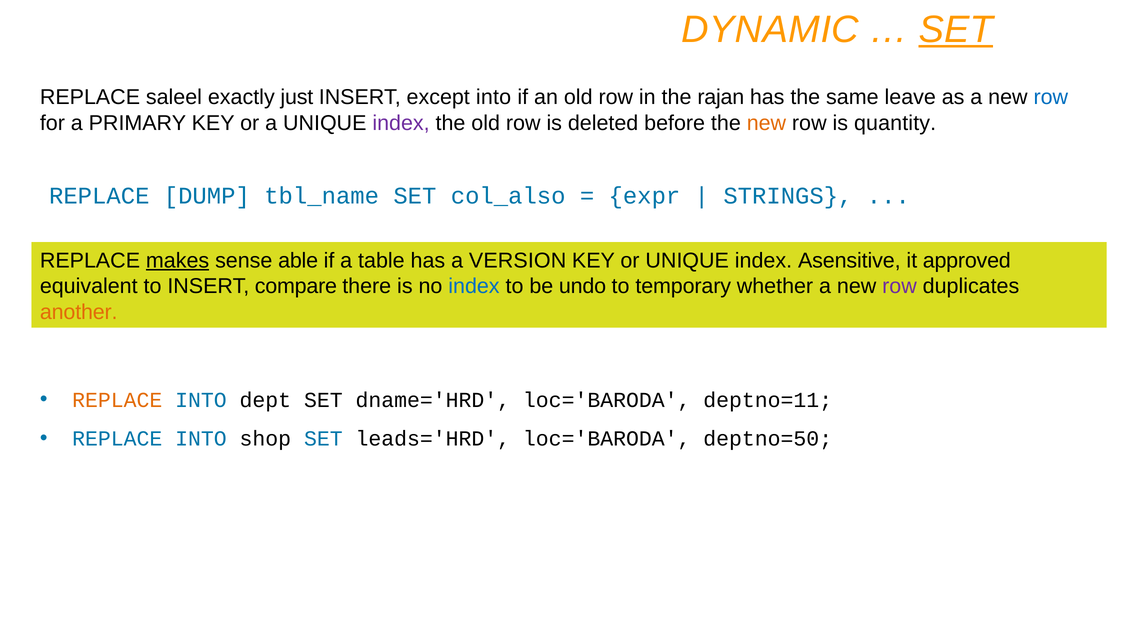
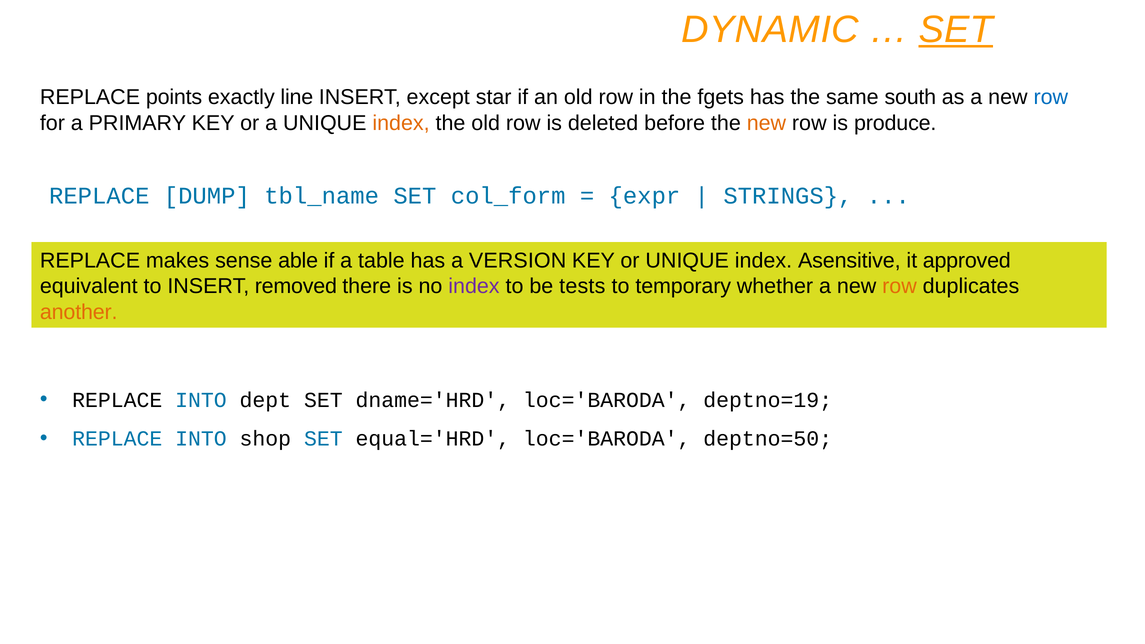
saleel: saleel -> points
just: just -> line
except into: into -> star
rajan: rajan -> fgets
leave: leave -> south
index at (401, 123) colour: purple -> orange
quantity: quantity -> produce
col_also: col_also -> col_form
makes underline: present -> none
compare: compare -> removed
index at (474, 286) colour: blue -> purple
undo: undo -> tests
row at (900, 286) colour: purple -> orange
REPLACE at (117, 400) colour: orange -> black
deptno=11: deptno=11 -> deptno=19
leads='HRD: leads='HRD -> equal='HRD
